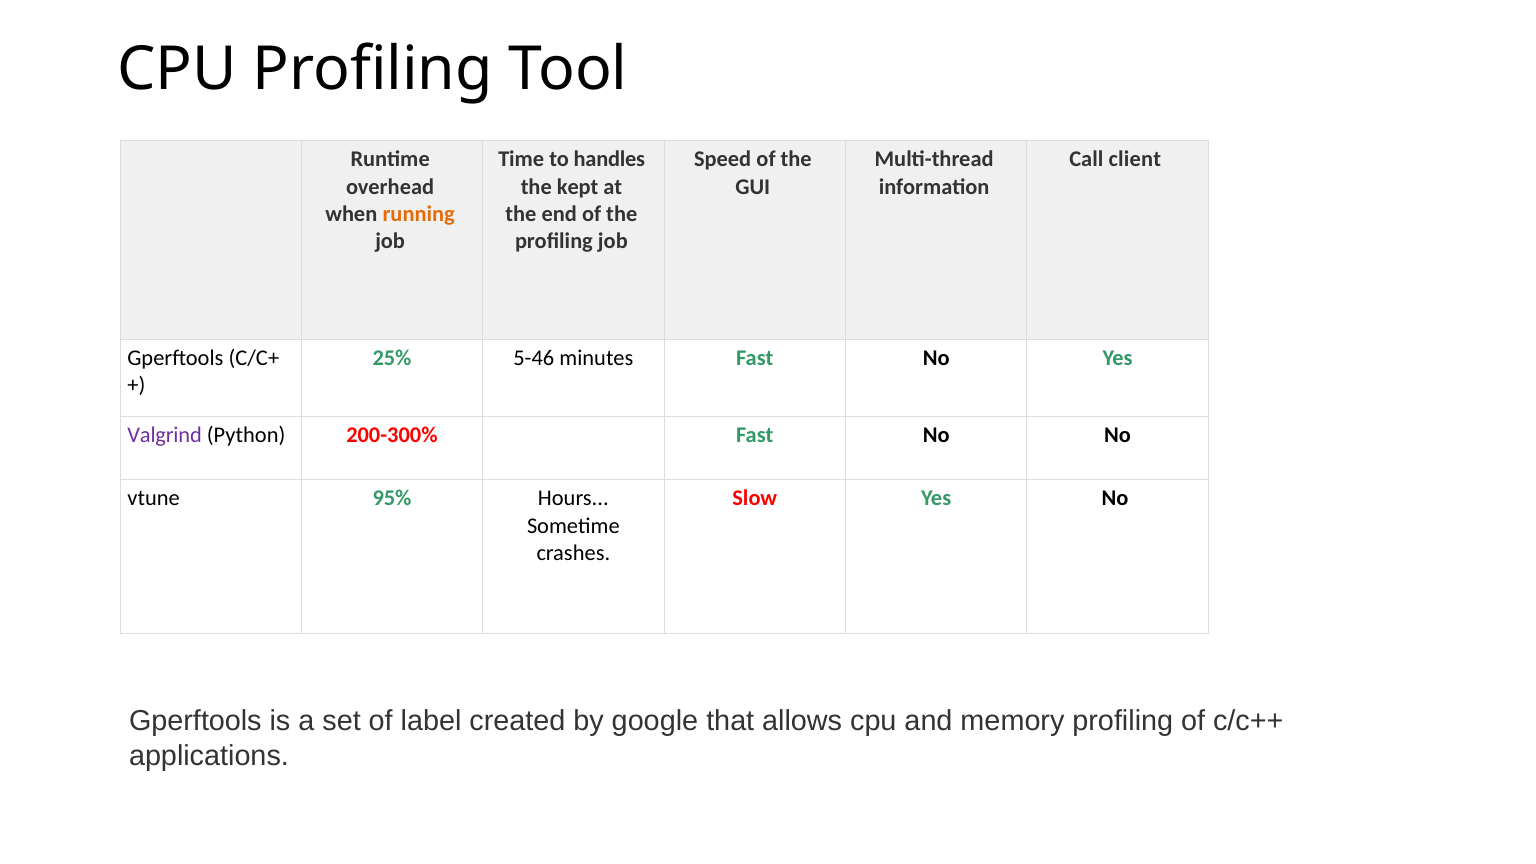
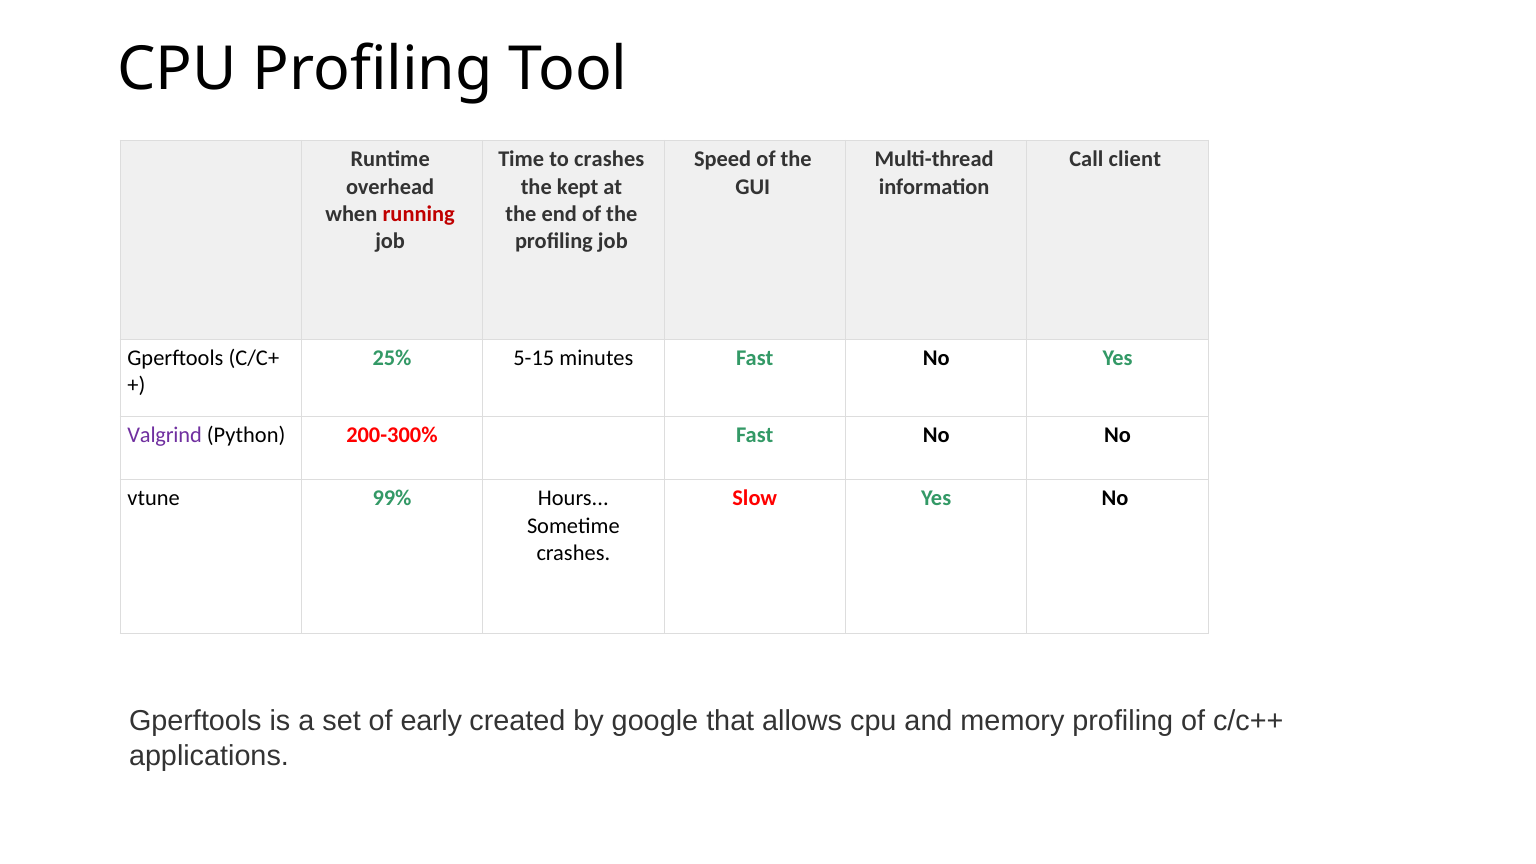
to handles: handles -> crashes
running colour: orange -> red
5-46: 5-46 -> 5-15
95%: 95% -> 99%
label: label -> early
